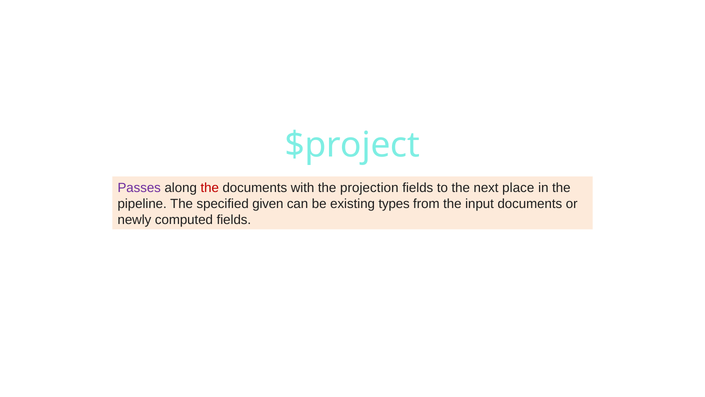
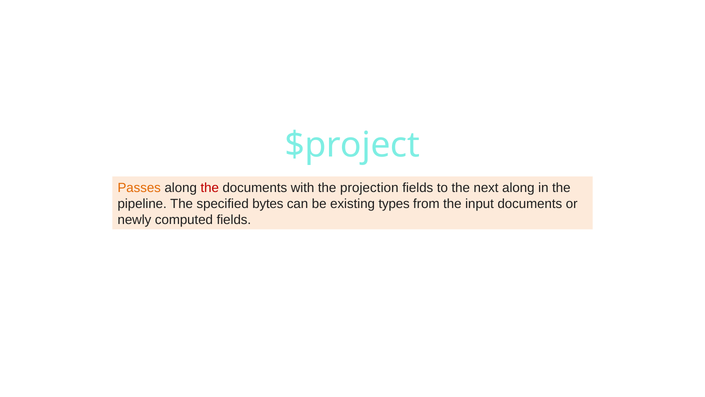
Passes colour: purple -> orange
next place: place -> along
given: given -> bytes
